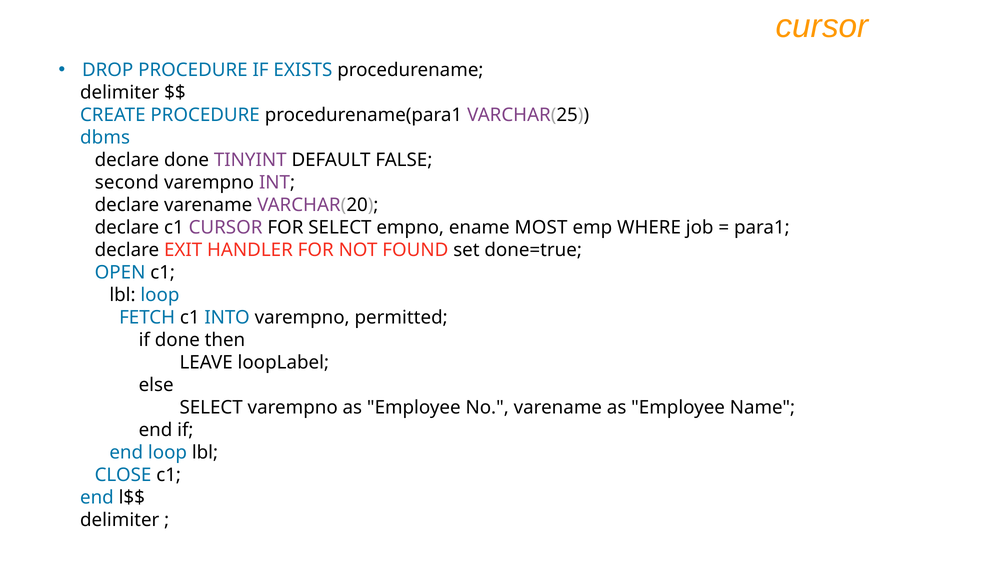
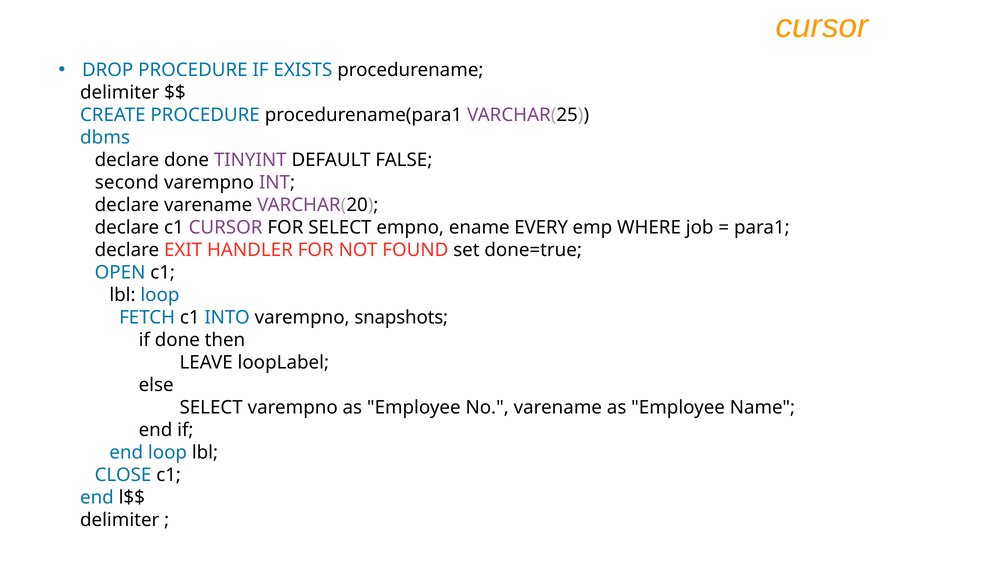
MOST: MOST -> EVERY
permitted: permitted -> snapshots
